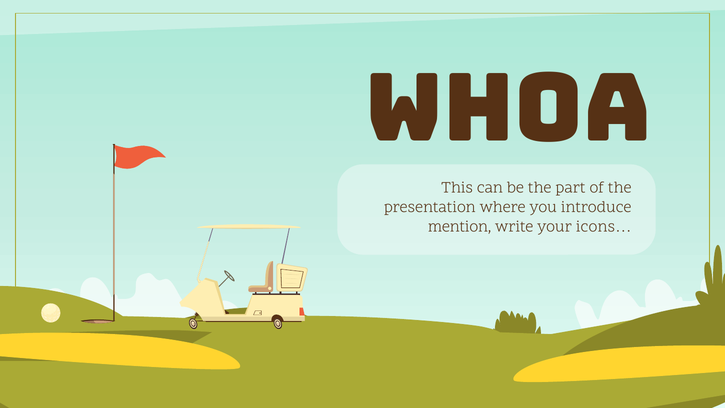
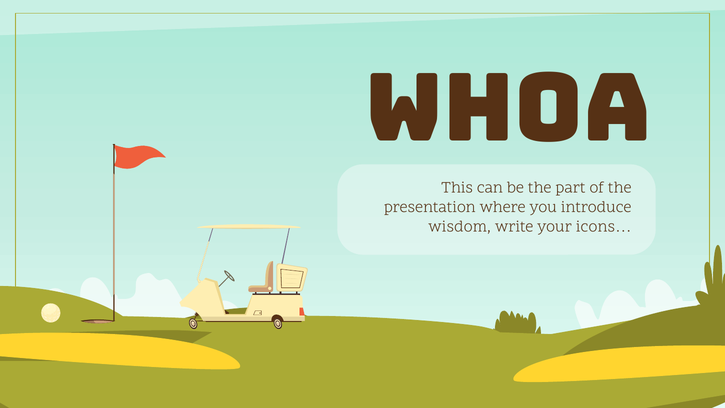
mention: mention -> wisdom
